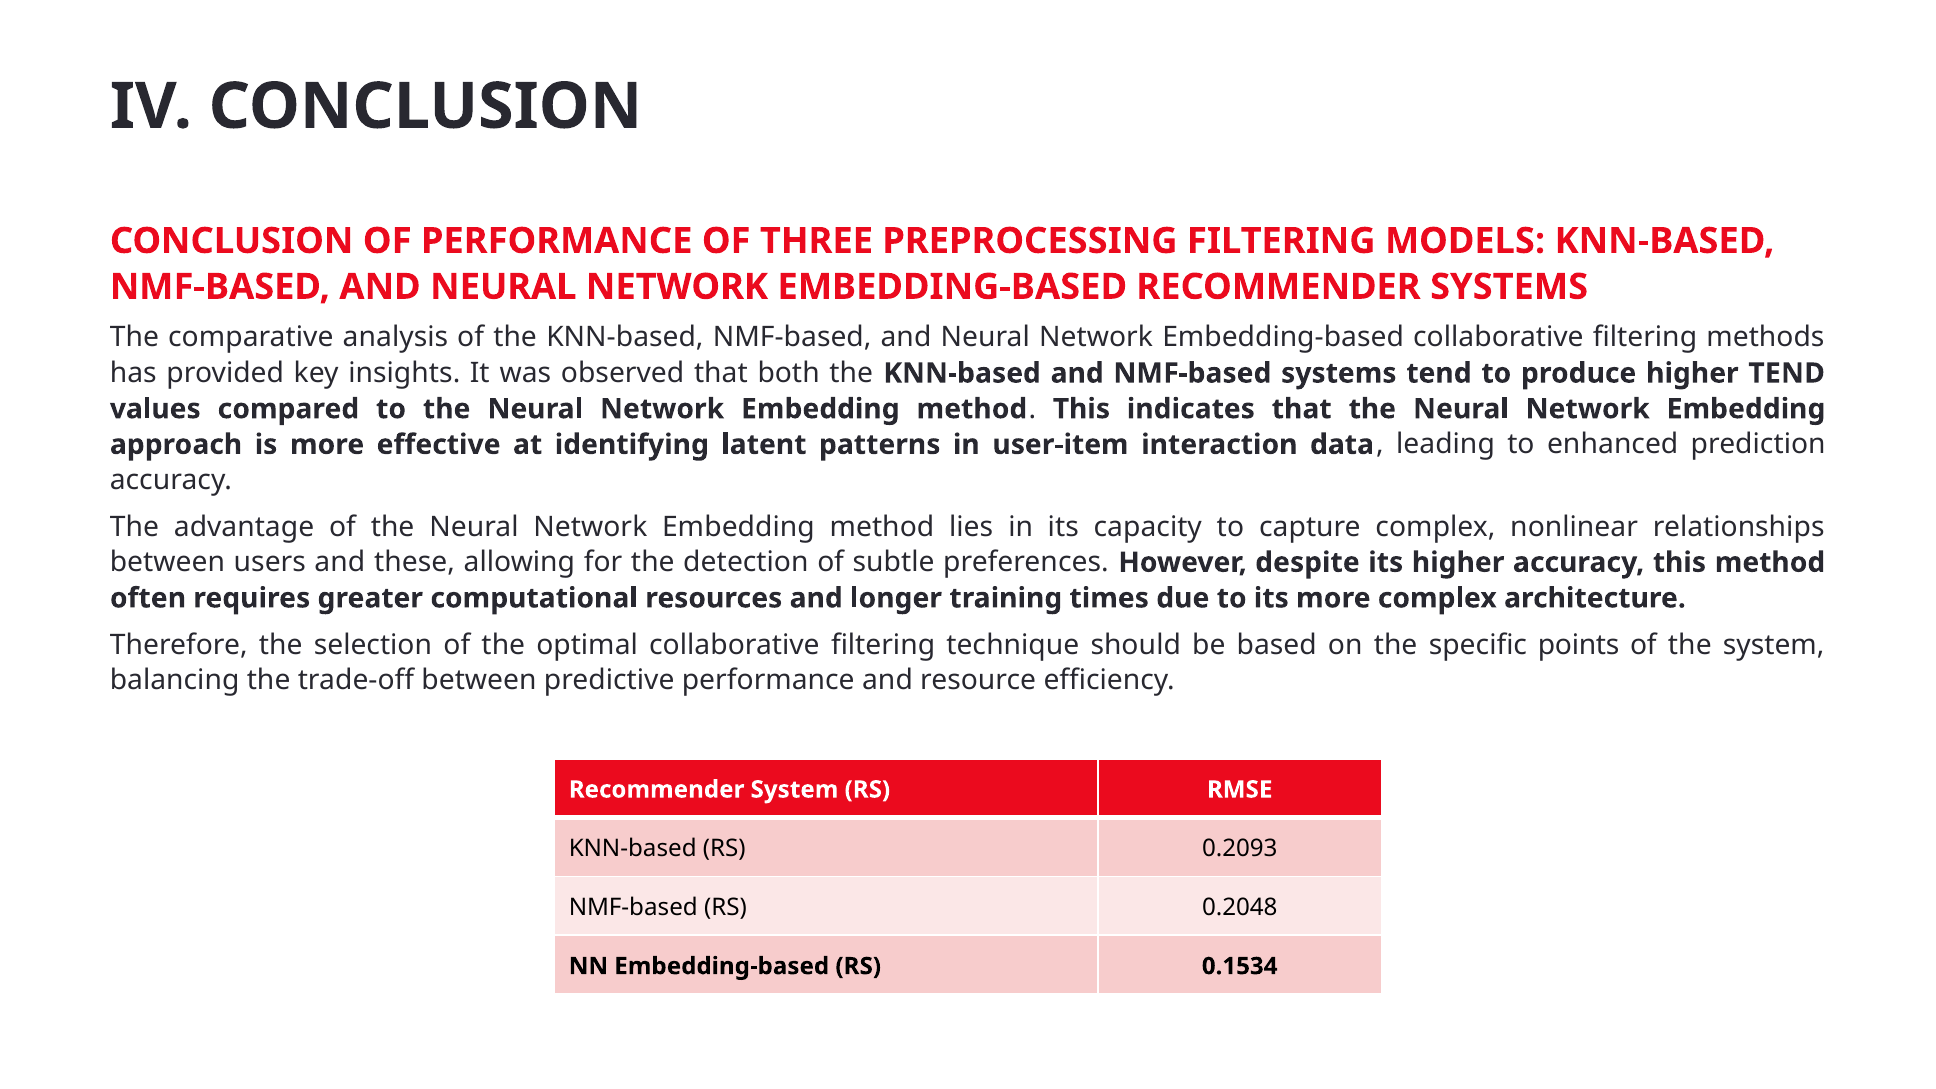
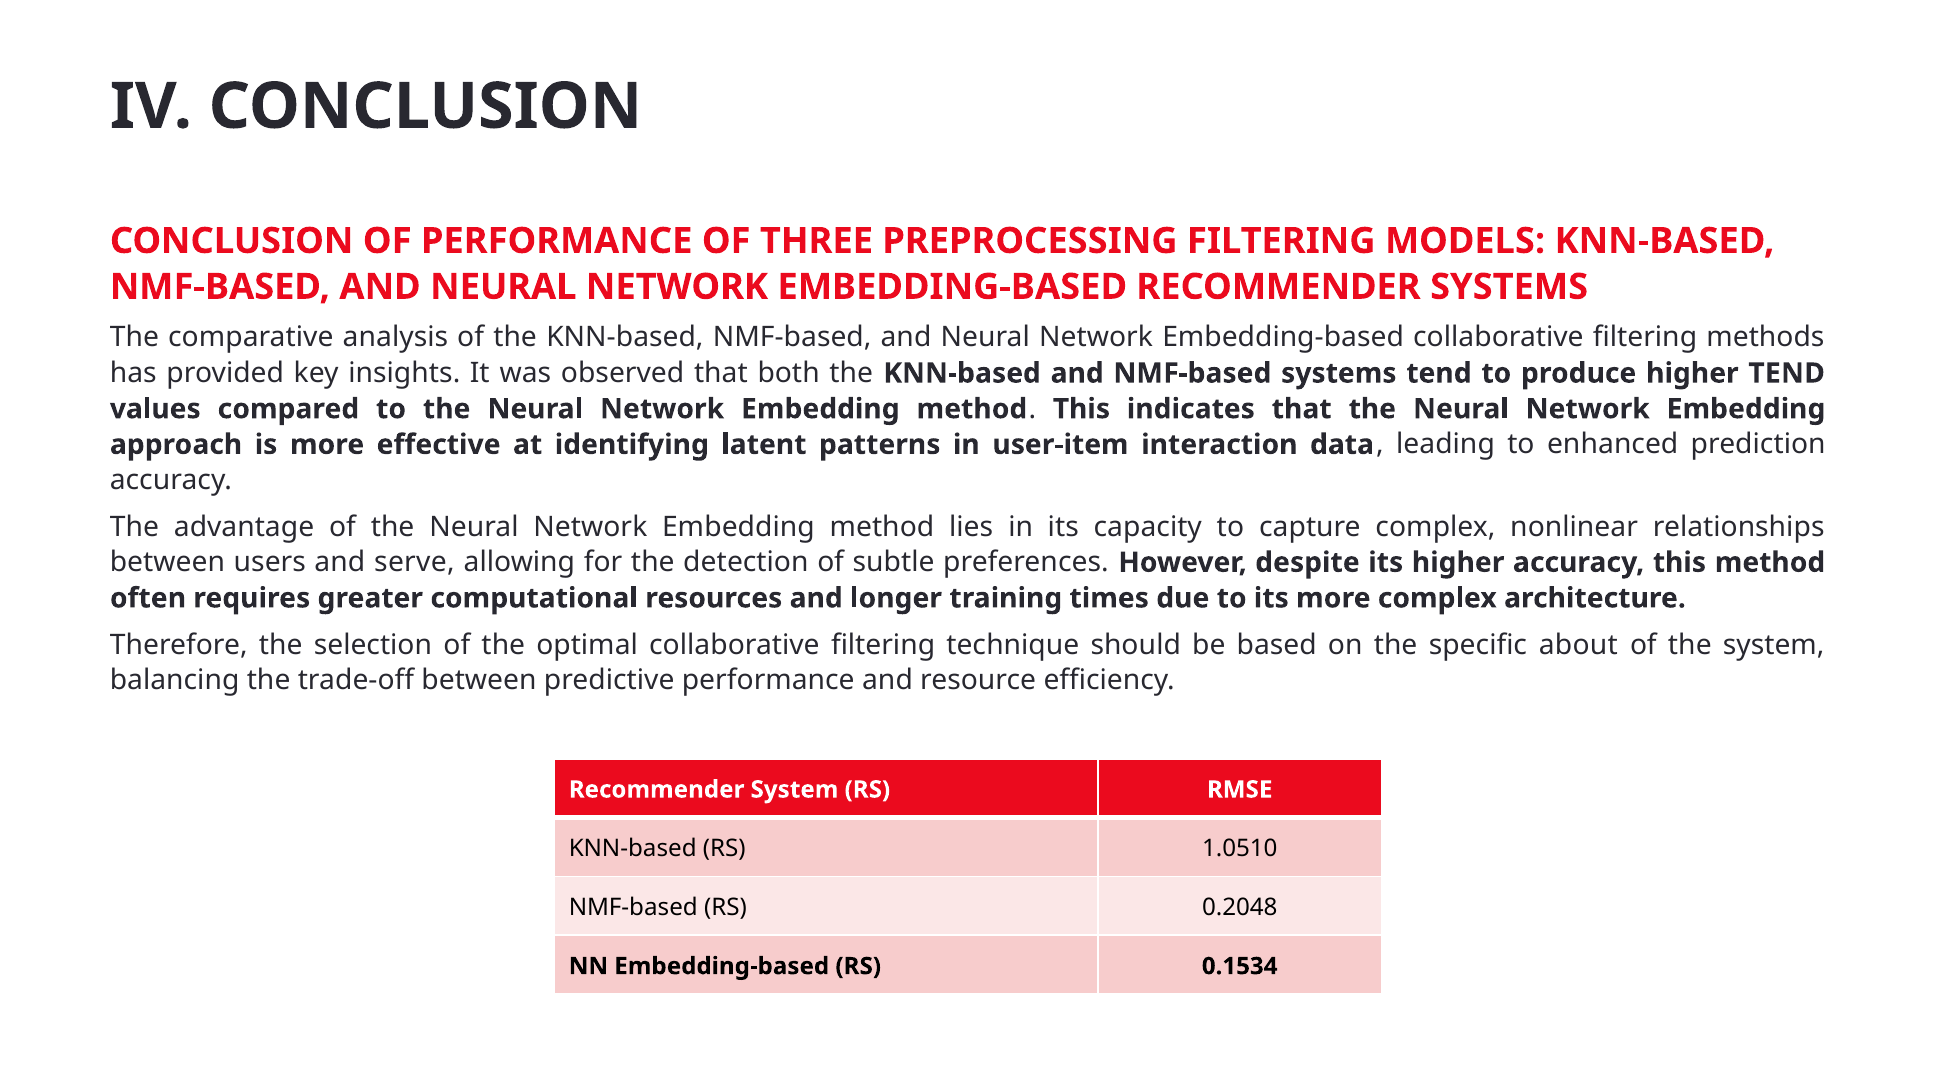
these: these -> serve
points: points -> about
0.2093: 0.2093 -> 1.0510
